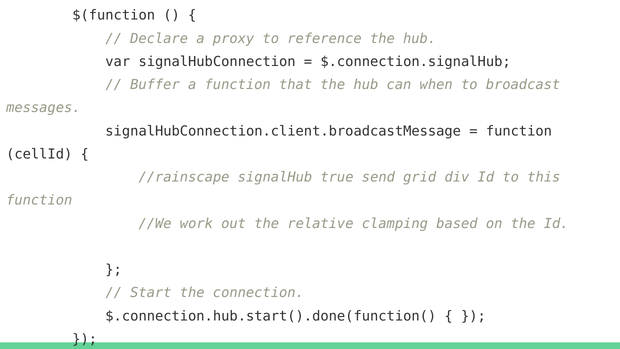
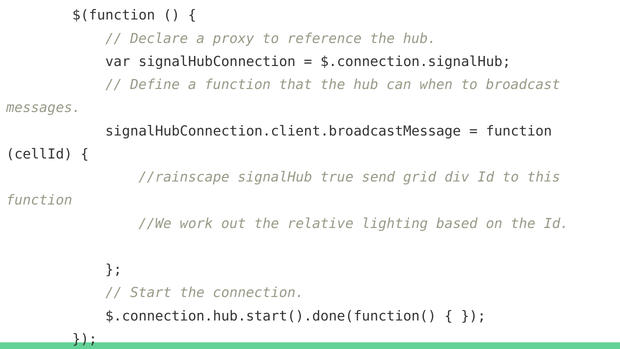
Buffer: Buffer -> Define
clamping: clamping -> lighting
